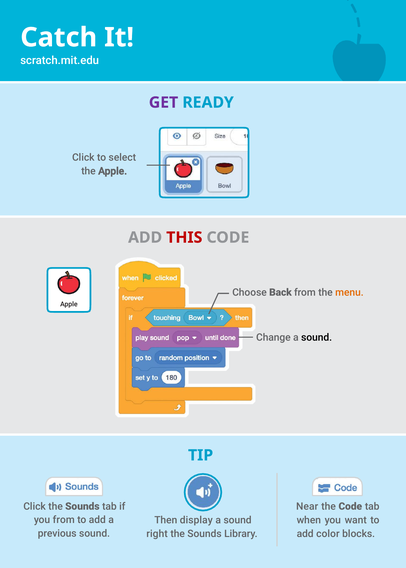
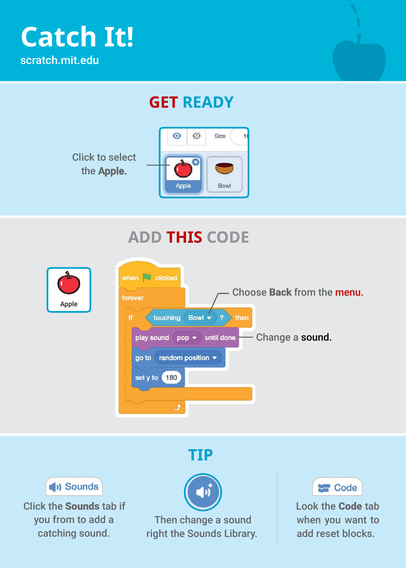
GET colour: purple -> red
menu colour: orange -> red
Near: Near -> Look
Then display: display -> change
previous: previous -> catching
color: color -> reset
